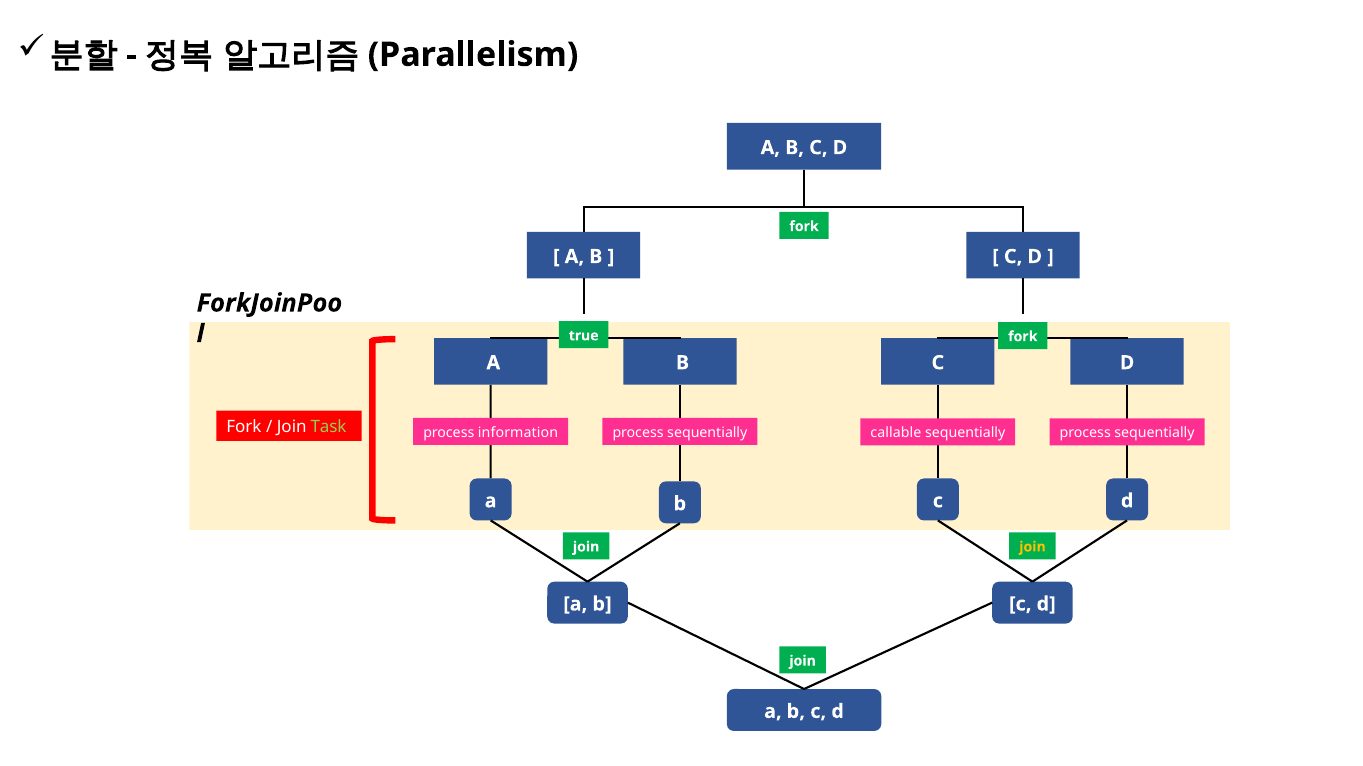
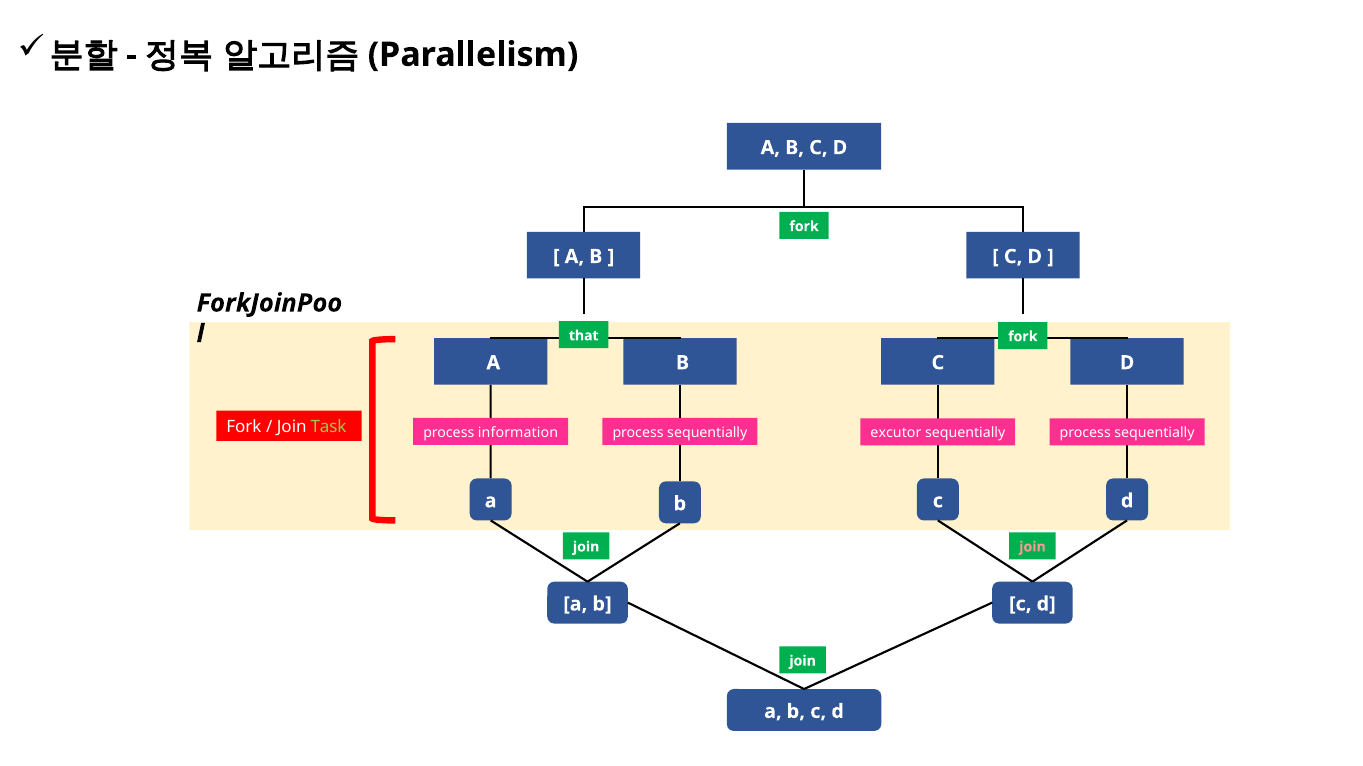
true: true -> that
callable: callable -> excutor
join at (1033, 547) colour: yellow -> pink
